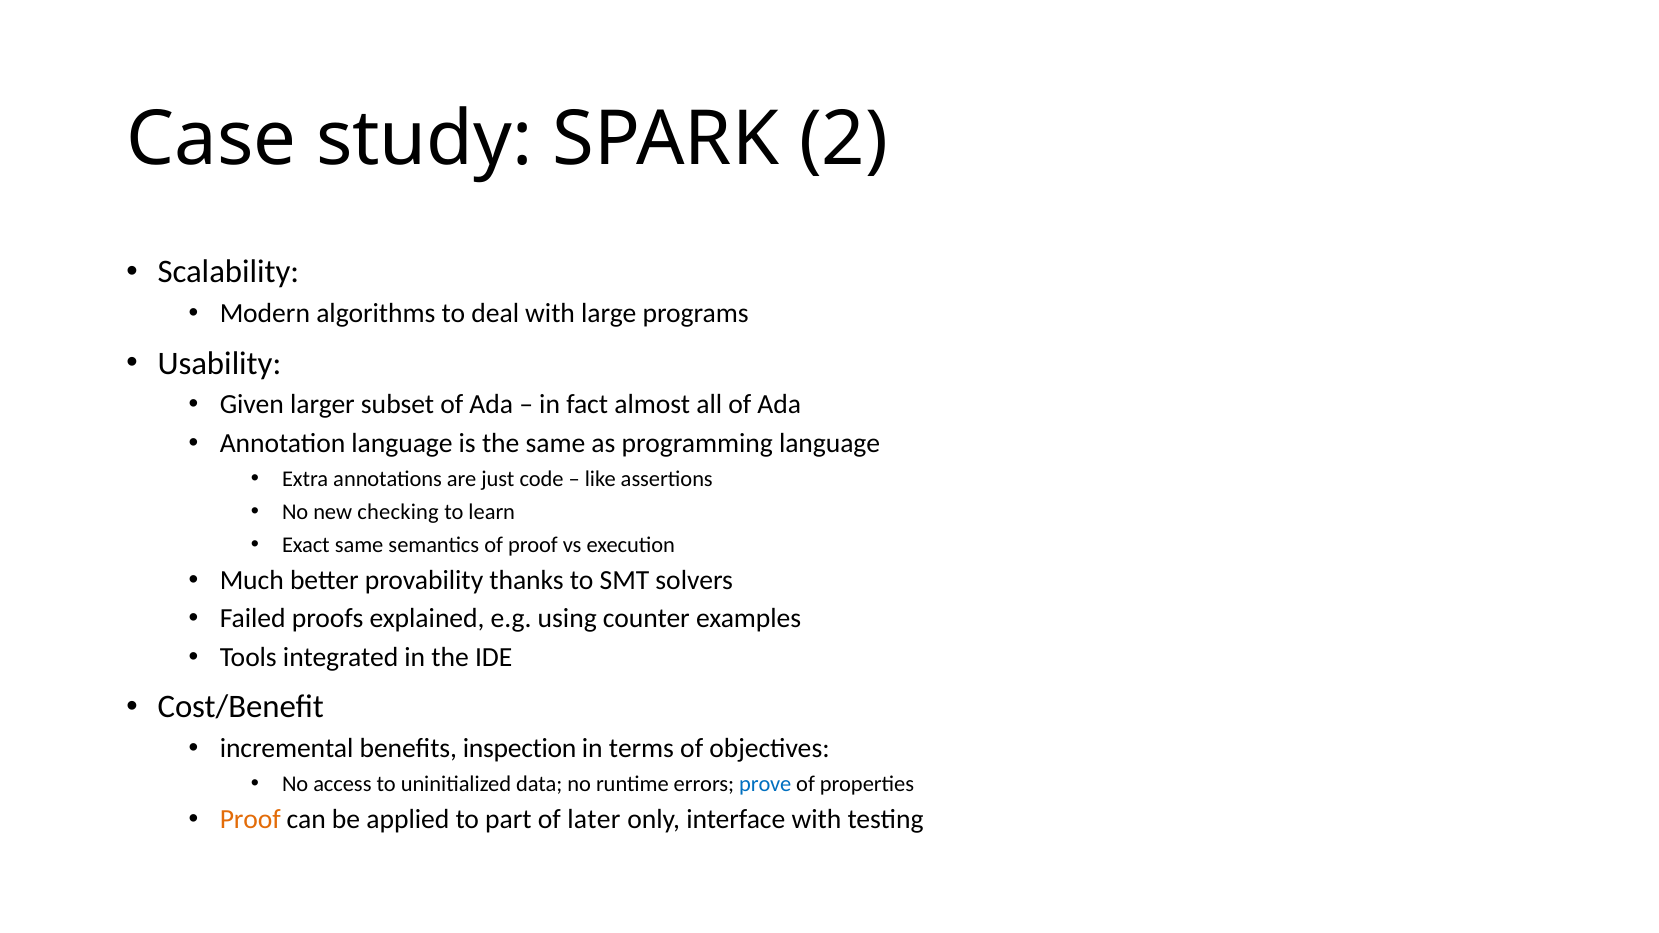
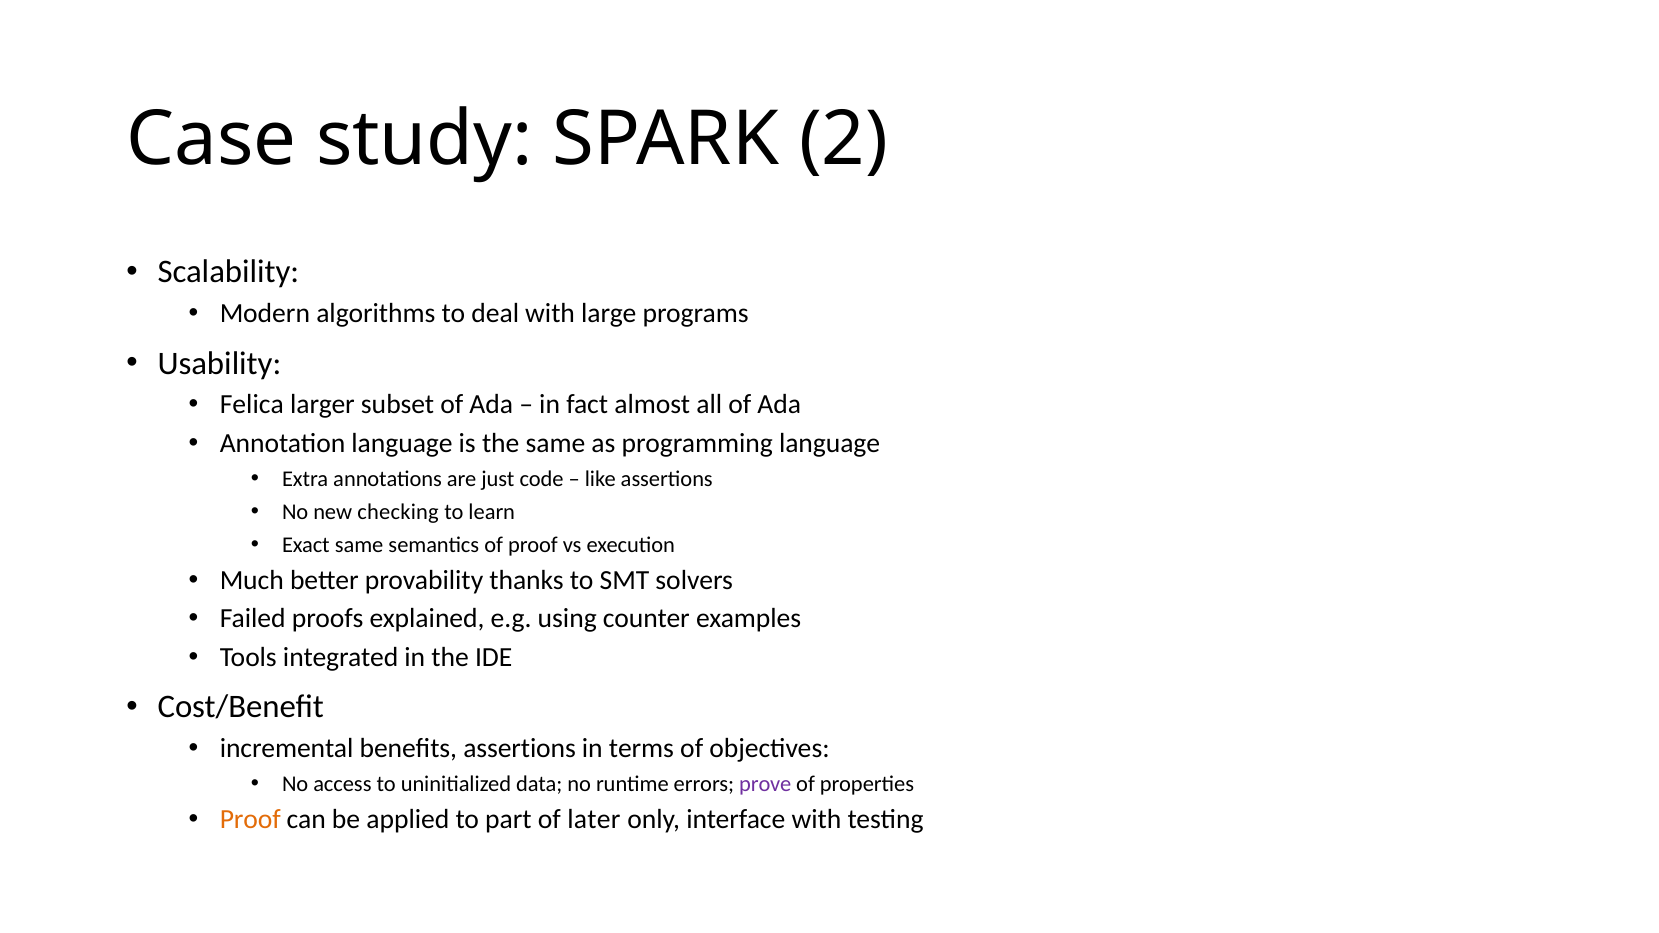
Given: Given -> Felica
benefits inspection: inspection -> assertions
prove colour: blue -> purple
